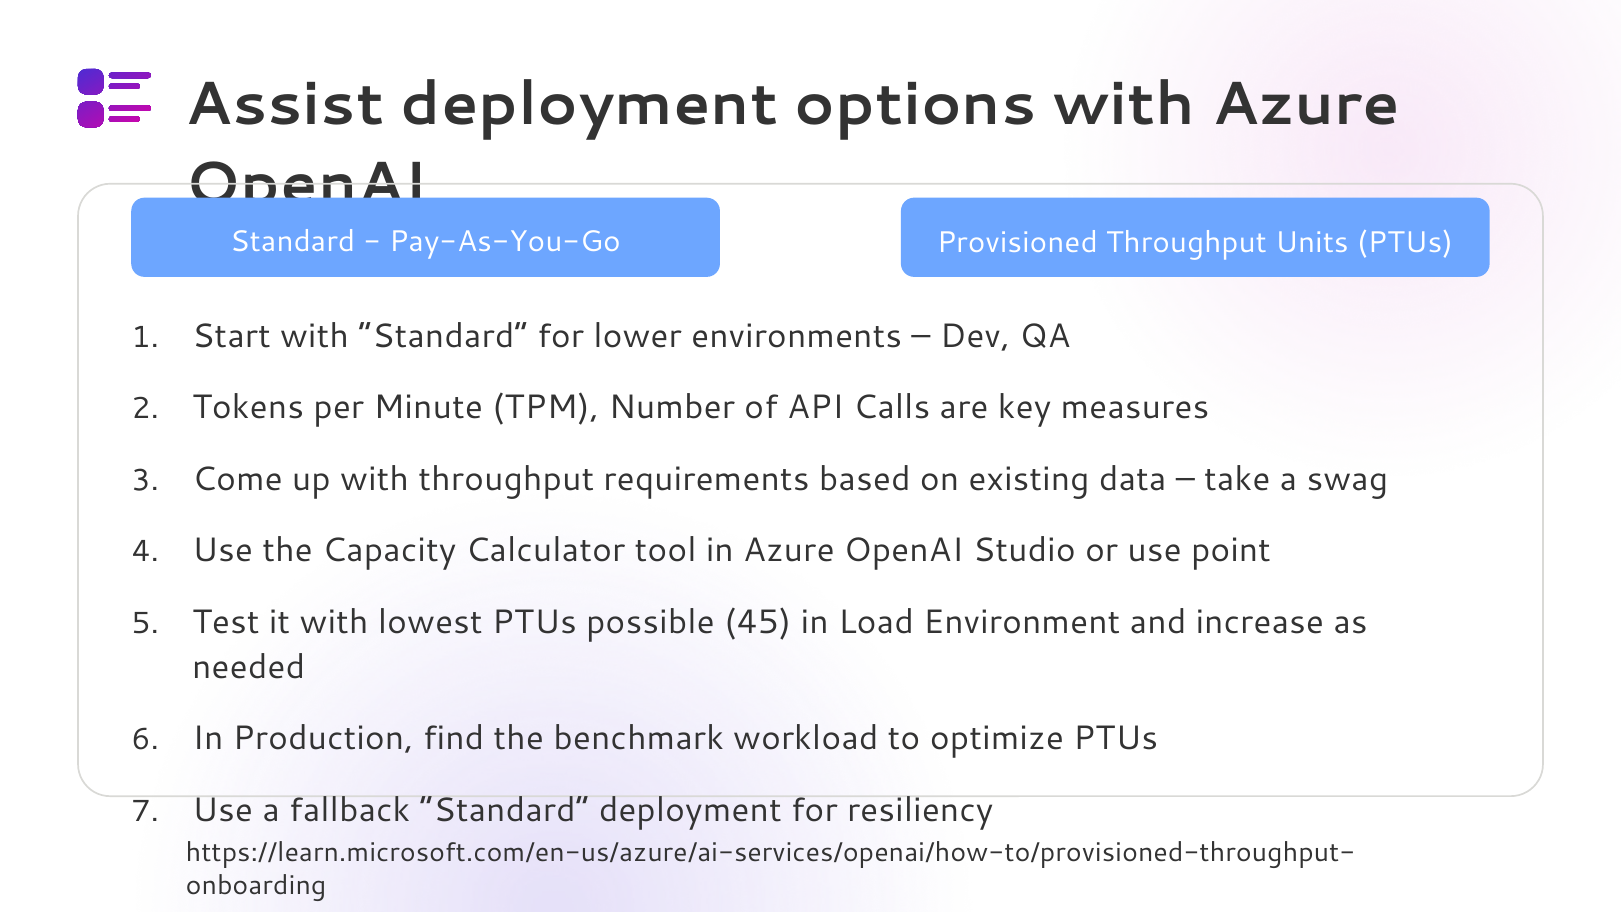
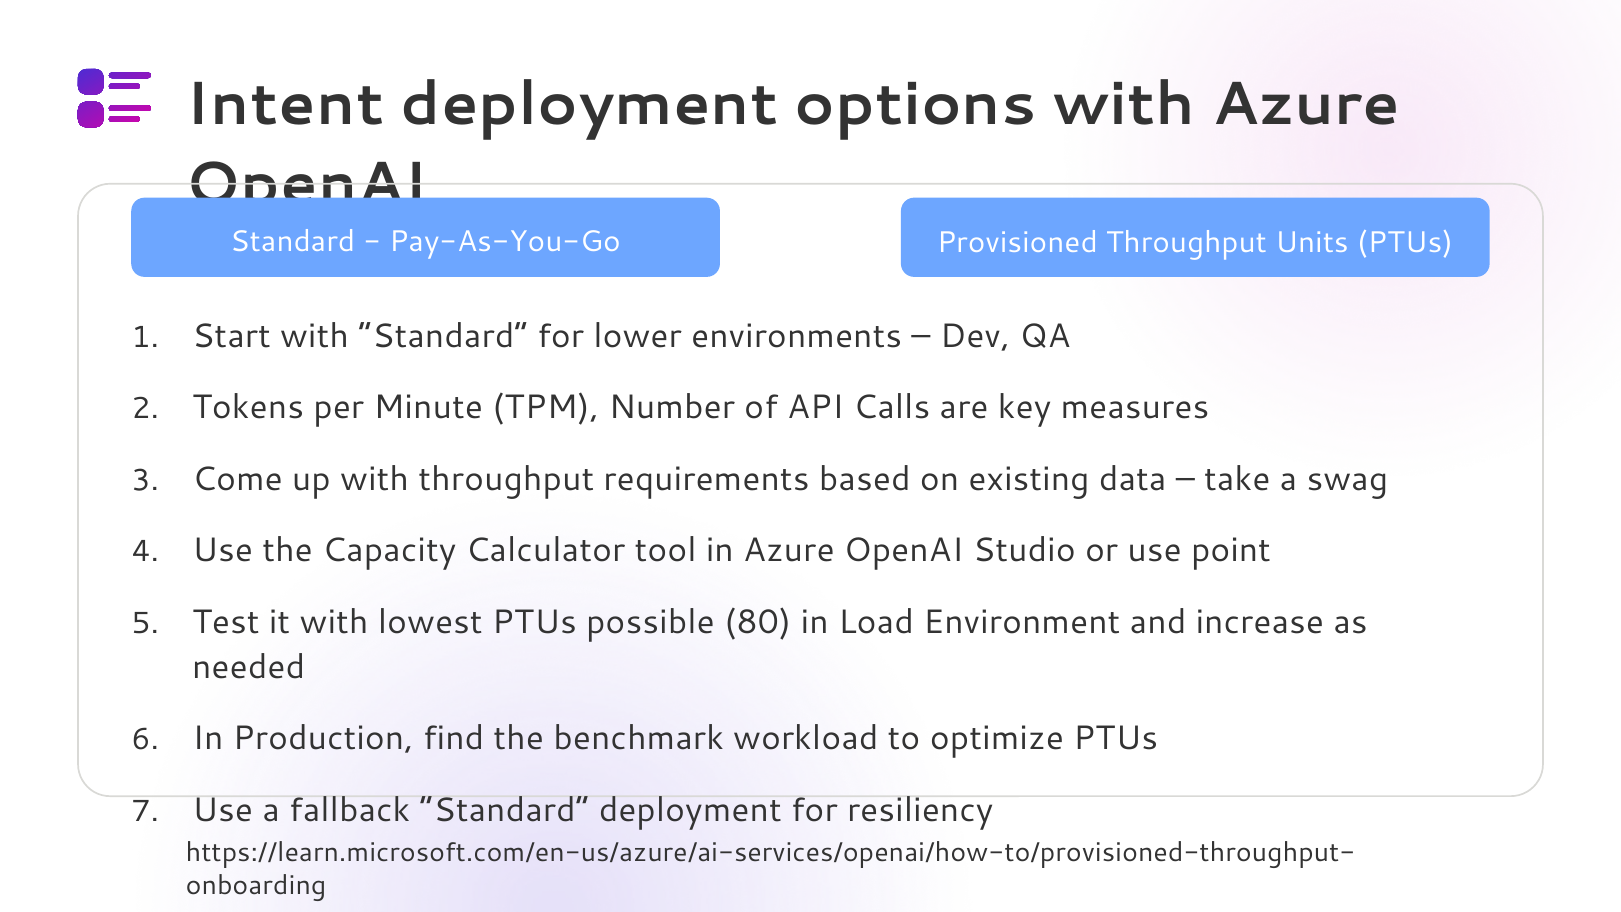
Assist: Assist -> Intent
45: 45 -> 80
